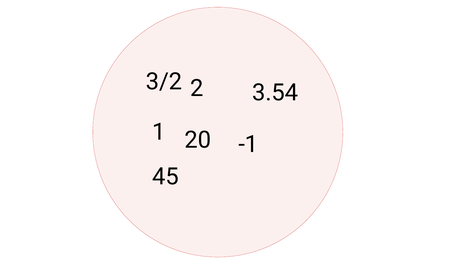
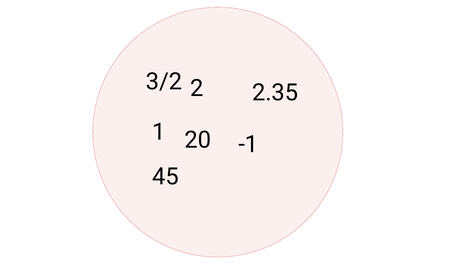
3.54: 3.54 -> 2.35
